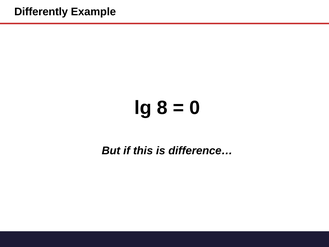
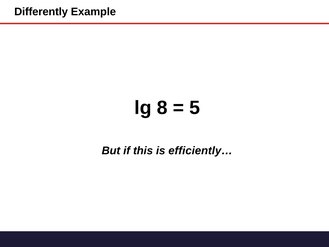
0: 0 -> 5
difference…: difference… -> efficiently…
